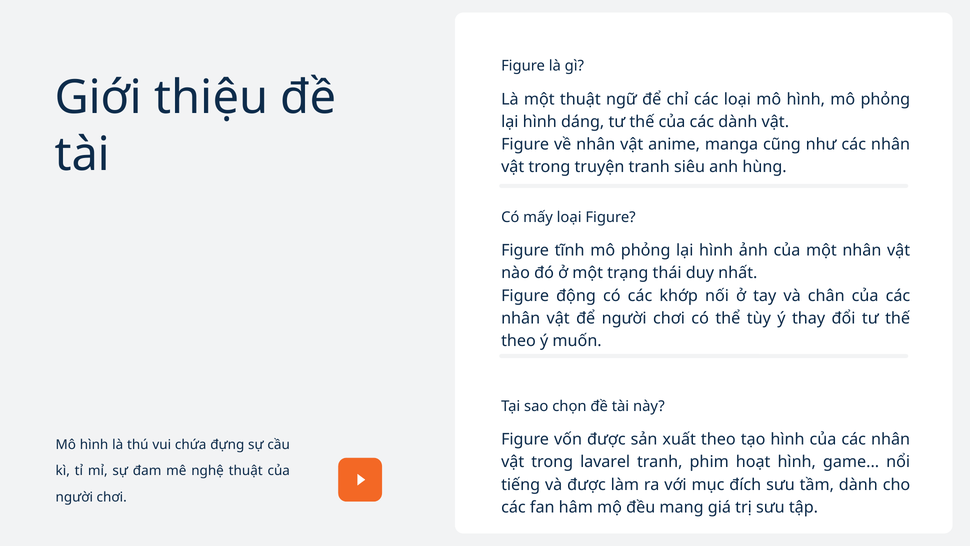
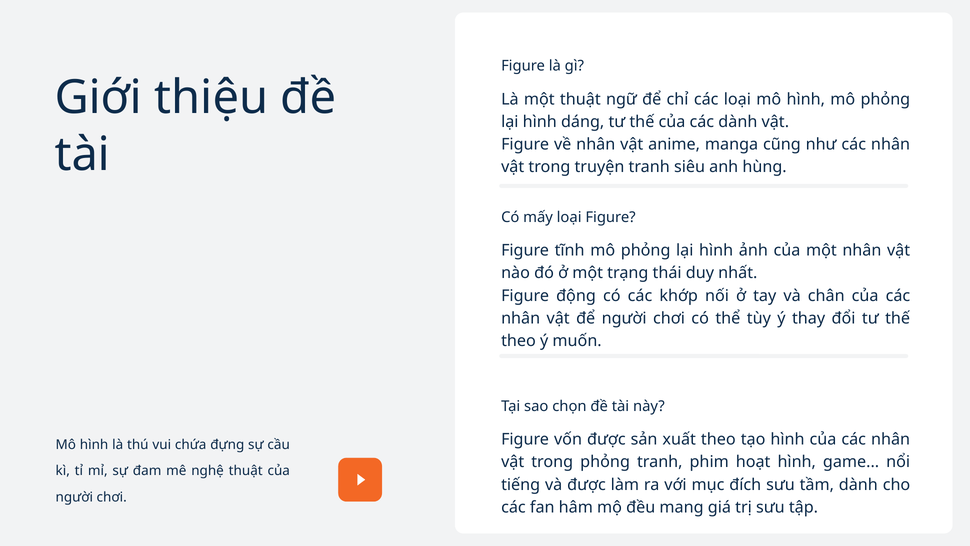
trong lavarel: lavarel -> phỏng
